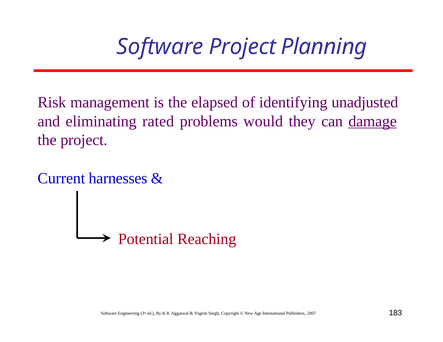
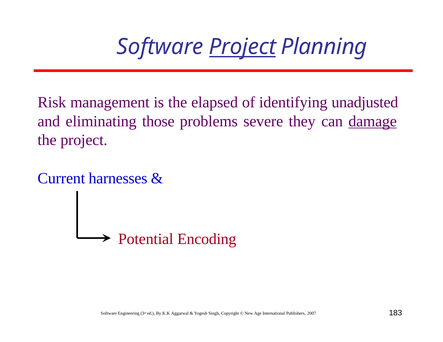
Project at (242, 47) underline: none -> present
rated: rated -> those
would: would -> severe
Reaching: Reaching -> Encoding
